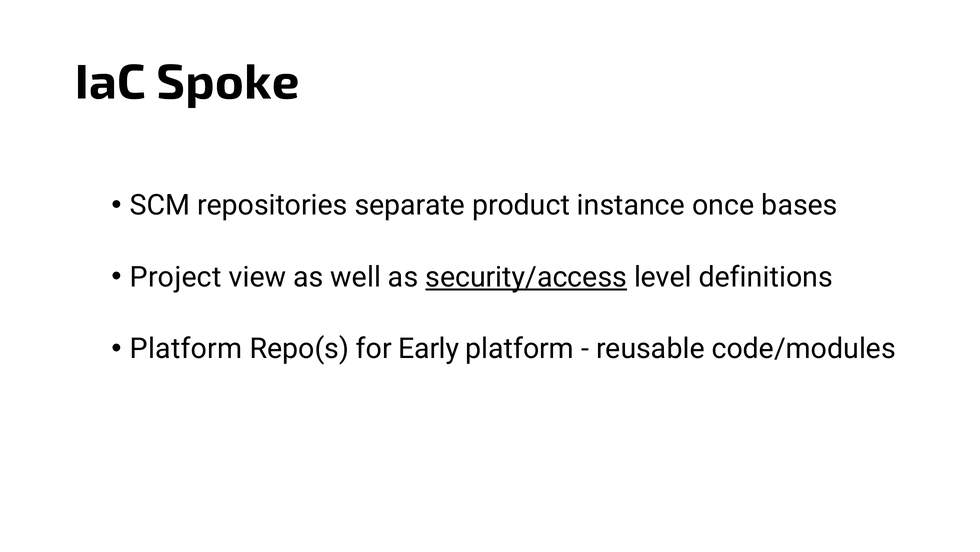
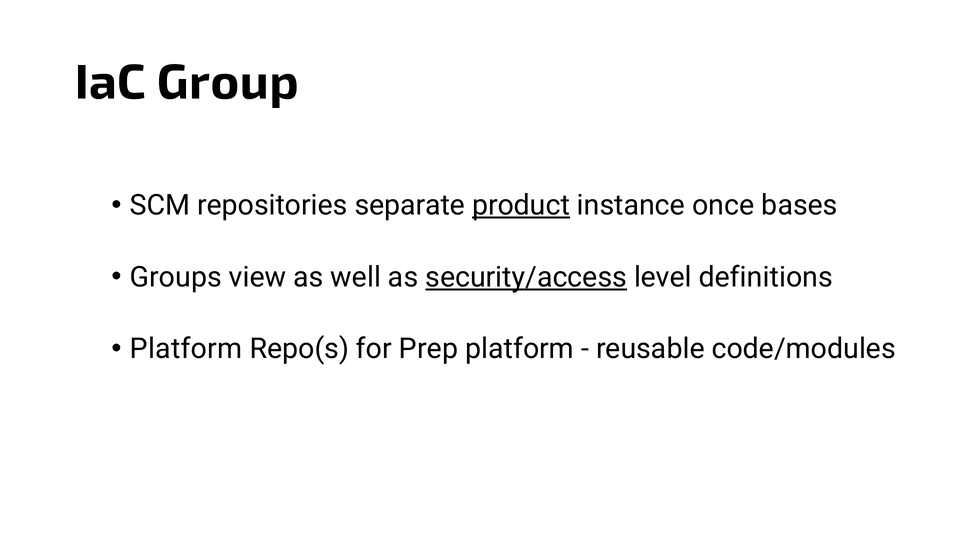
Spoke: Spoke -> Group
product underline: none -> present
Project: Project -> Groups
Early: Early -> Prep
